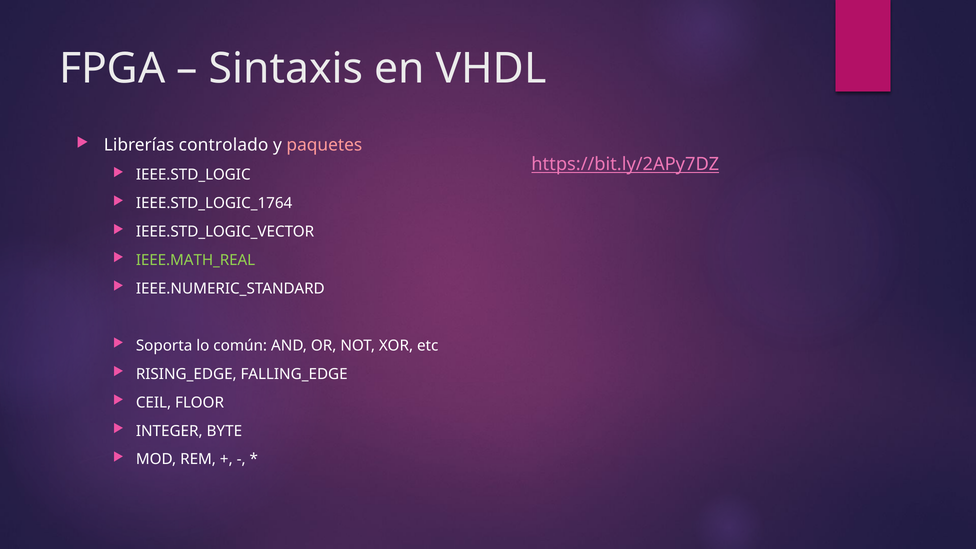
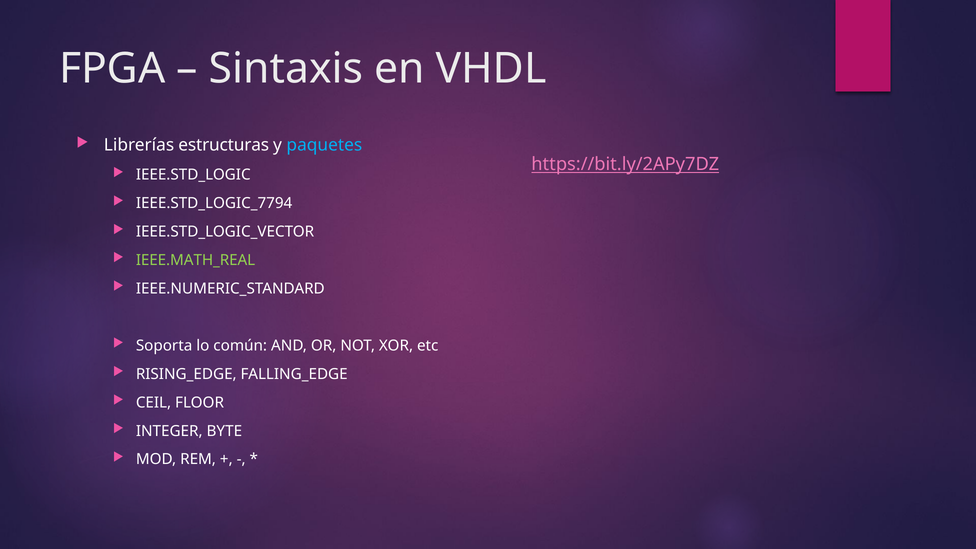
controlado: controlado -> estructuras
paquetes colour: pink -> light blue
IEEE.STD_LOGIC_1764: IEEE.STD_LOGIC_1764 -> IEEE.STD_LOGIC_7794
